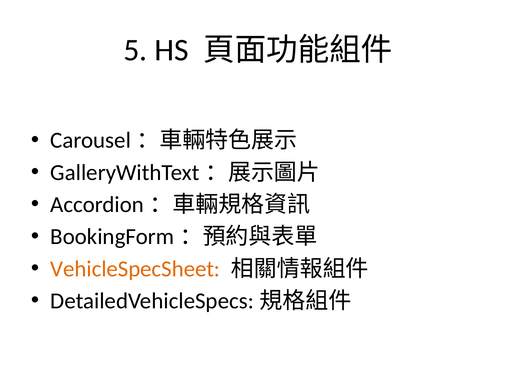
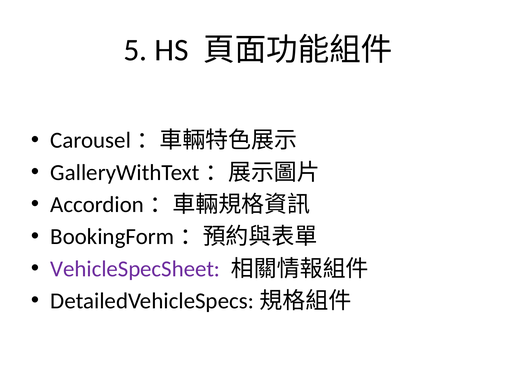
VehicleSpecSheet colour: orange -> purple
